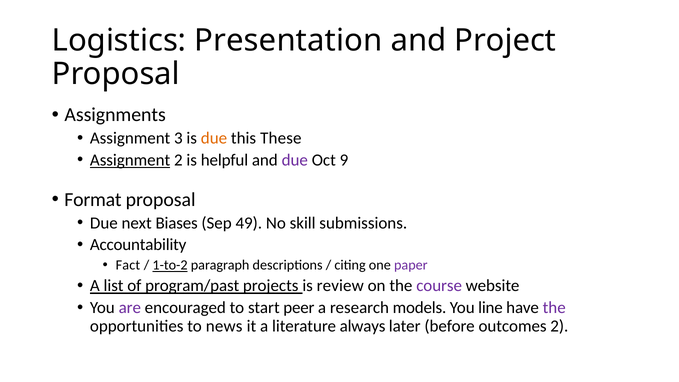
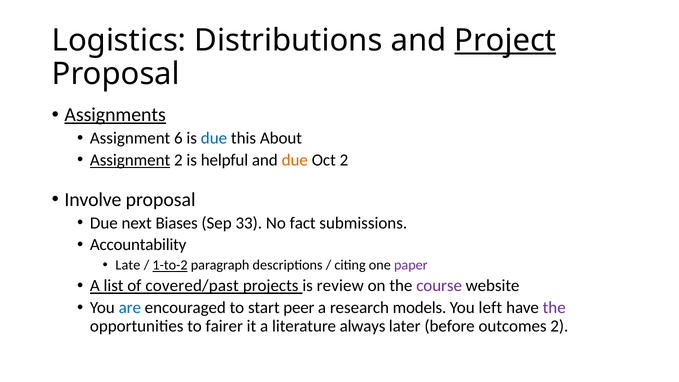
Presentation: Presentation -> Distributions
Project underline: none -> present
Assignments underline: none -> present
3: 3 -> 6
due at (214, 138) colour: orange -> blue
These: These -> About
due at (295, 160) colour: purple -> orange
Oct 9: 9 -> 2
Format: Format -> Involve
49: 49 -> 33
skill: skill -> fact
Fact: Fact -> Late
program/past: program/past -> covered/past
are colour: purple -> blue
line: line -> left
news: news -> fairer
